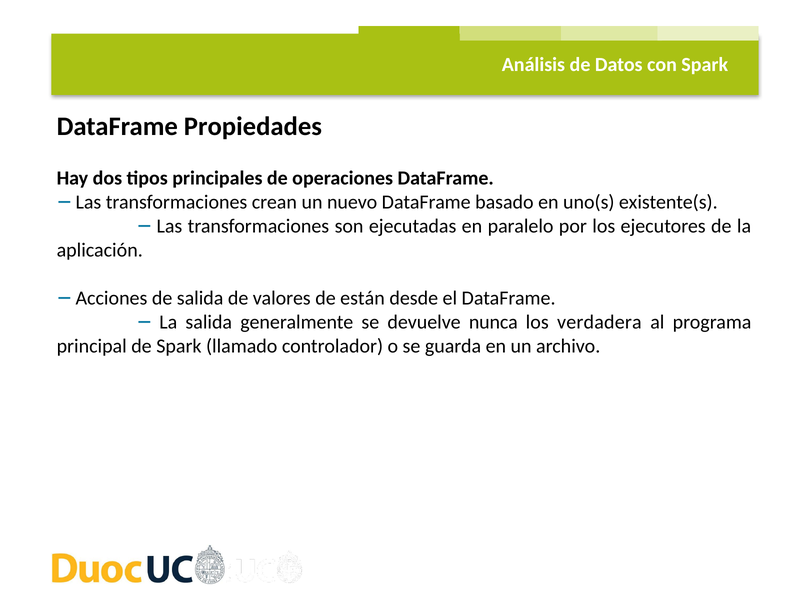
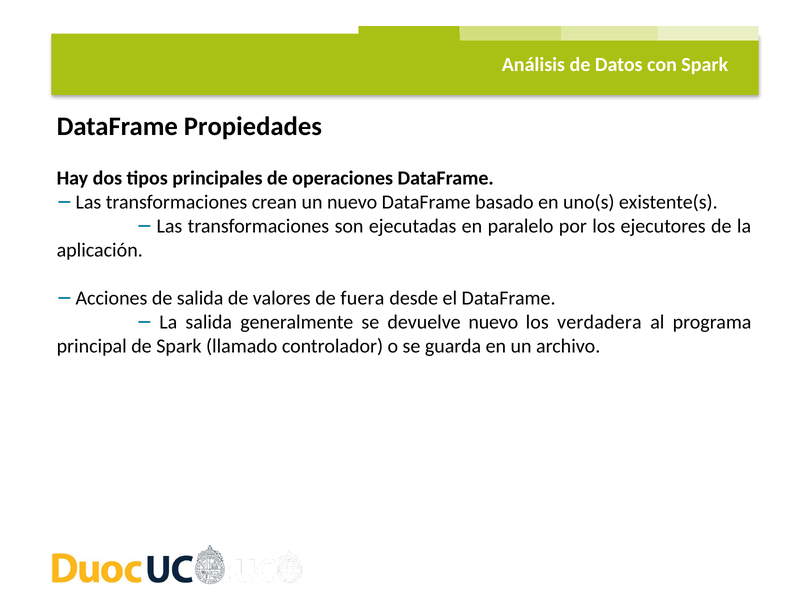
están: están -> fuera
devuelve nunca: nunca -> nuevo
